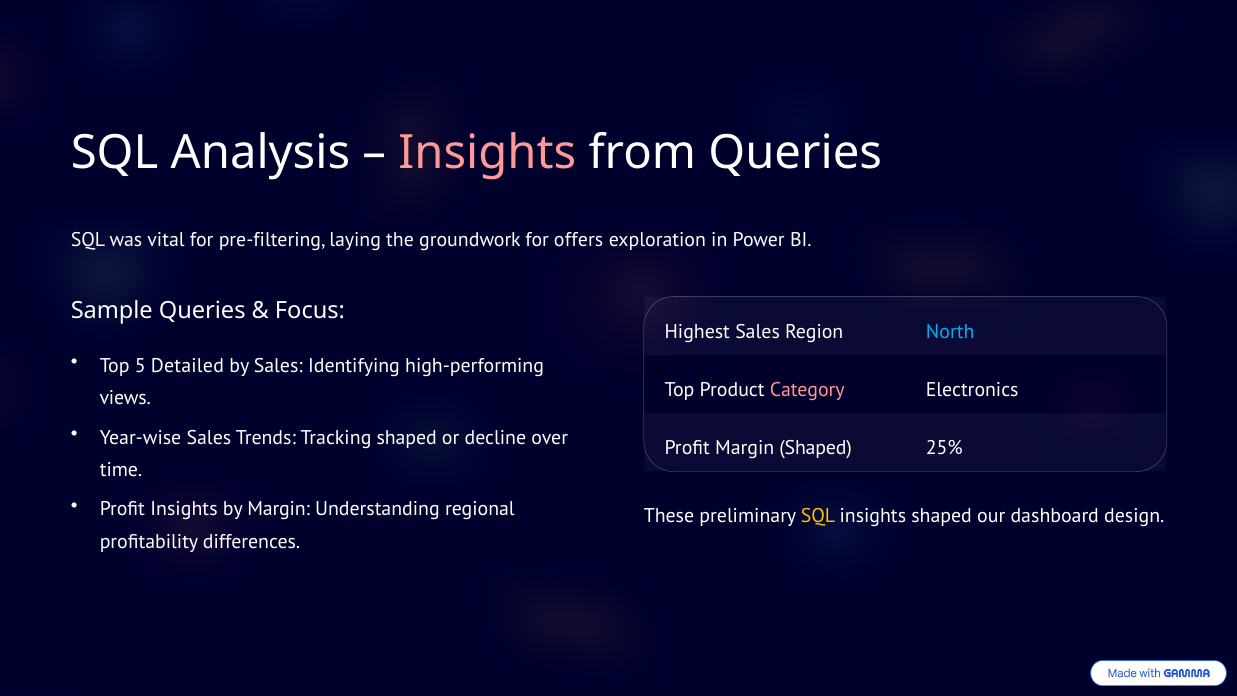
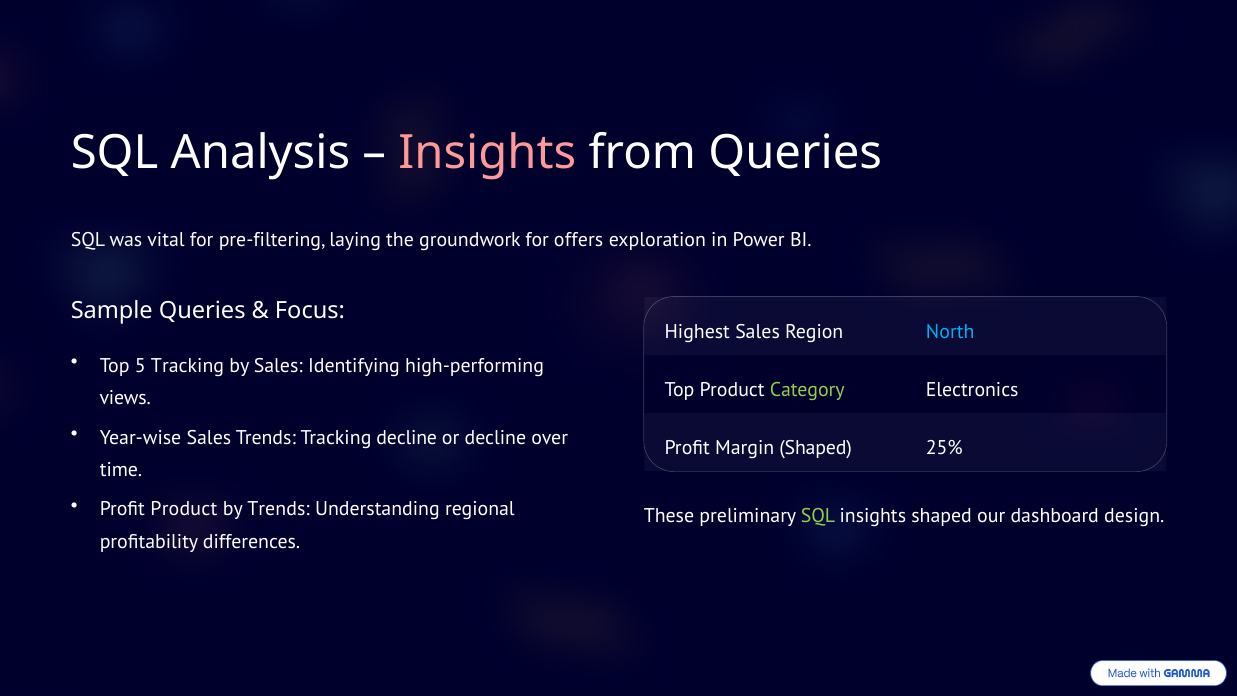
5 Detailed: Detailed -> Tracking
Category colour: pink -> light green
Tracking shaped: shaped -> decline
Profit Insights: Insights -> Product
by Margin: Margin -> Trends
SQL at (818, 516) colour: yellow -> light green
